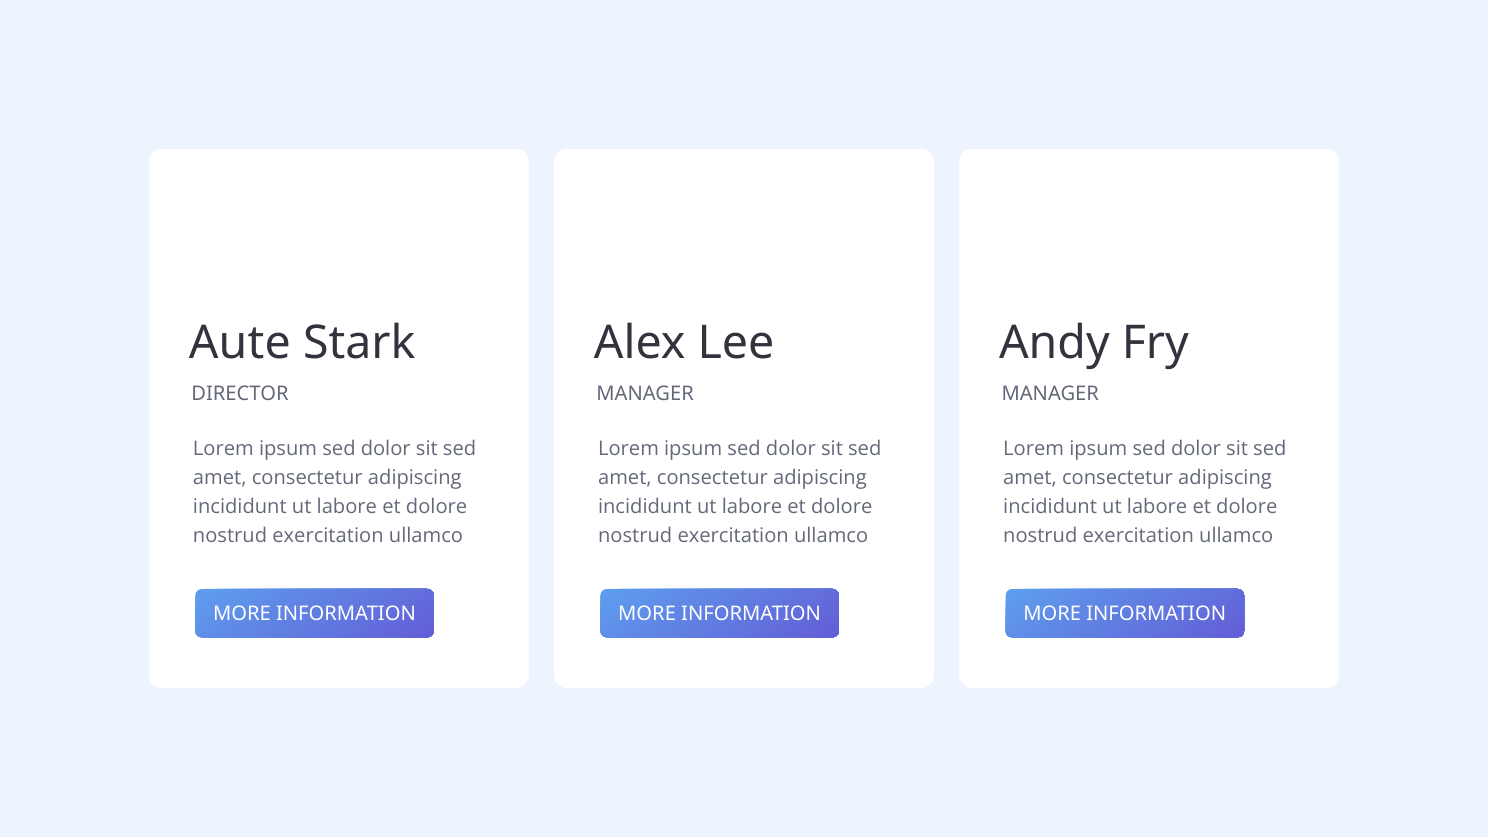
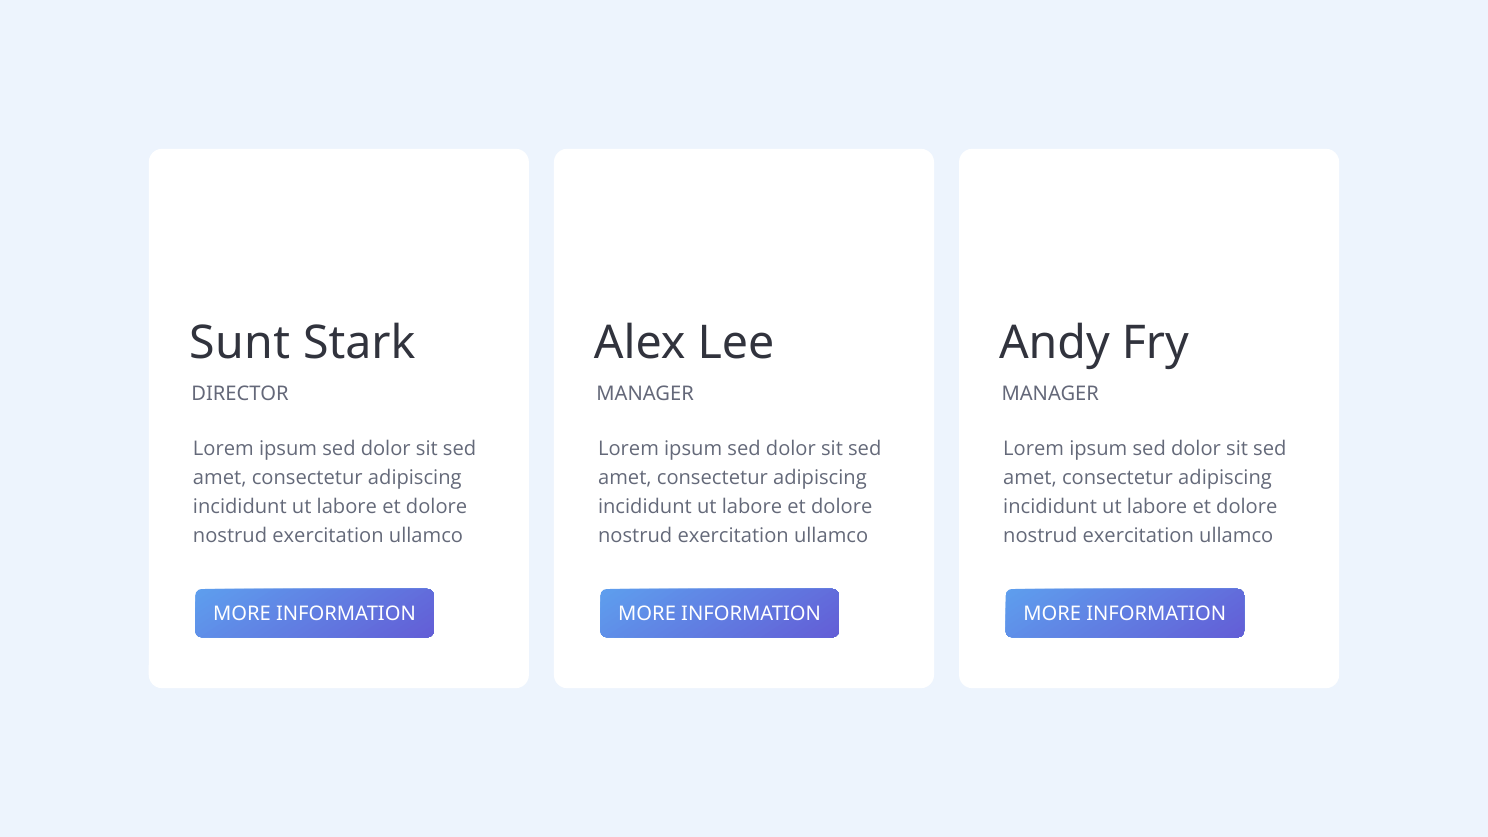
Aute: Aute -> Sunt
